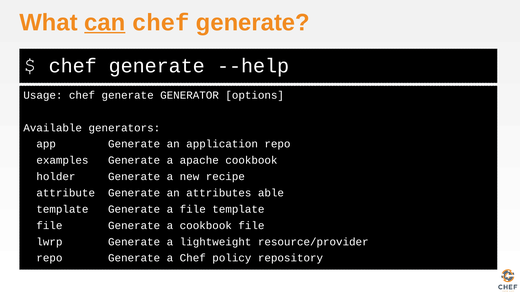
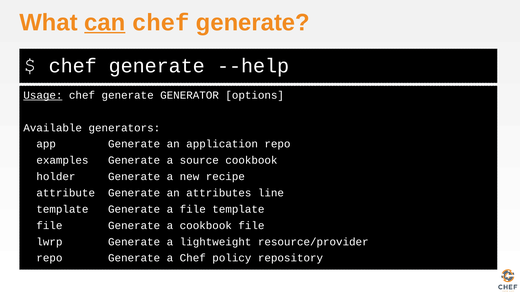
Usage underline: none -> present
apache: apache -> source
able: able -> line
